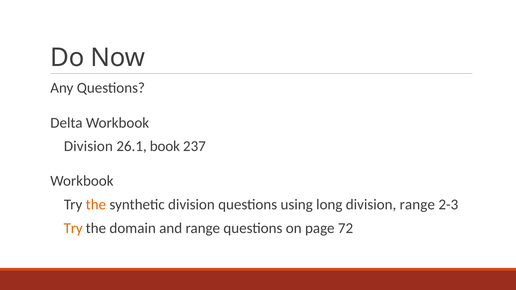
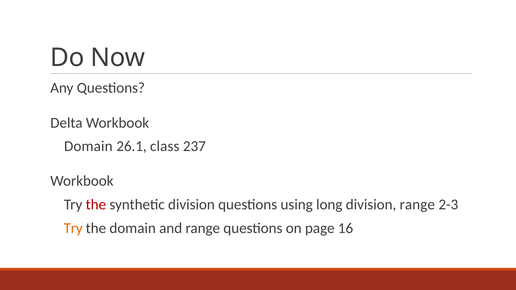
Division at (88, 146): Division -> Domain
book: book -> class
the at (96, 205) colour: orange -> red
72: 72 -> 16
